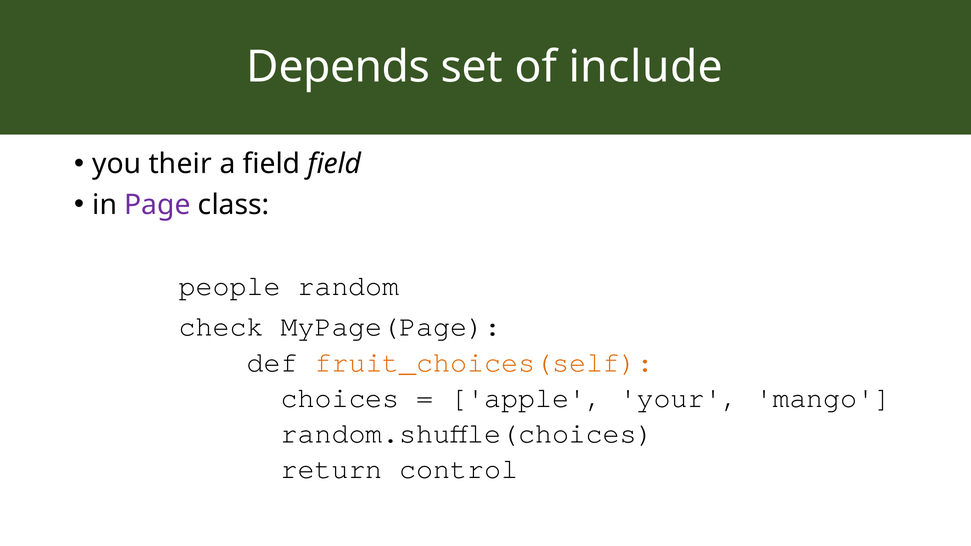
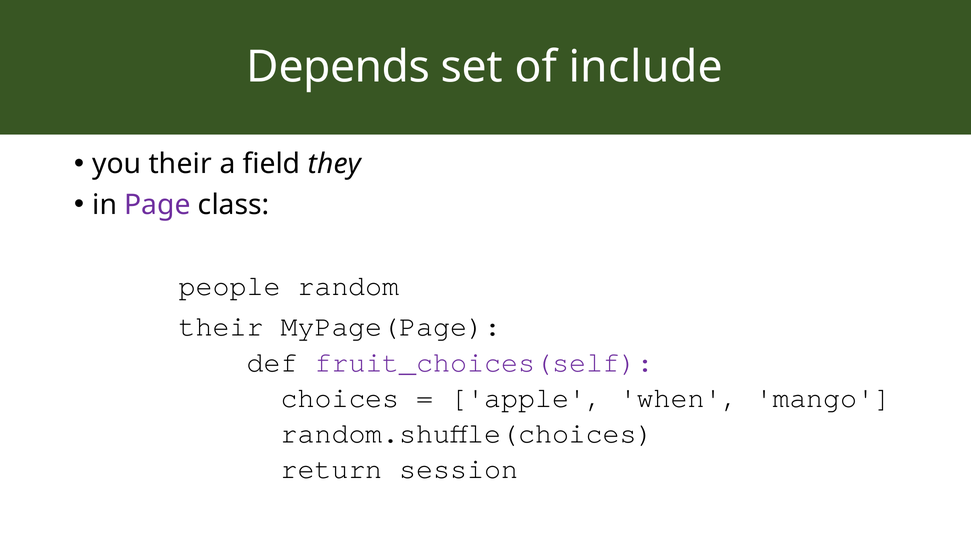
field field: field -> they
check at (221, 327): check -> their
fruit_choices(self colour: orange -> purple
your: your -> when
control: control -> session
